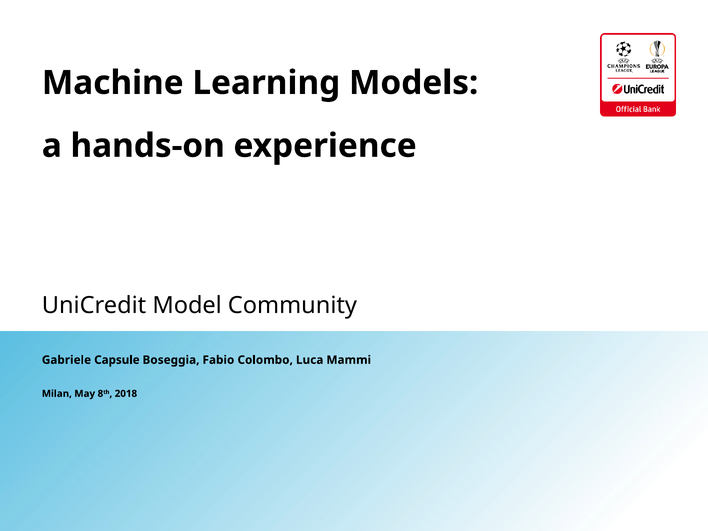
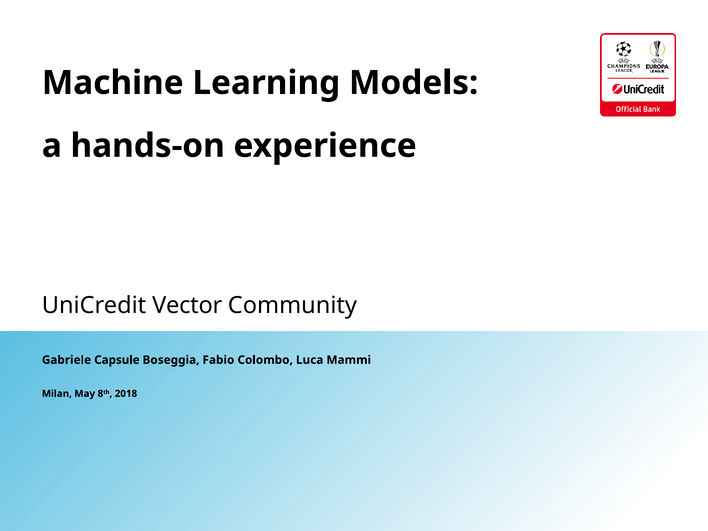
Model: Model -> Vector
